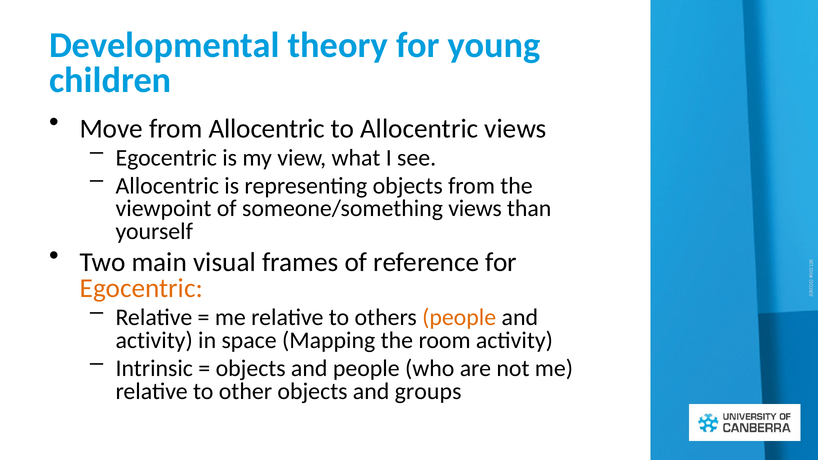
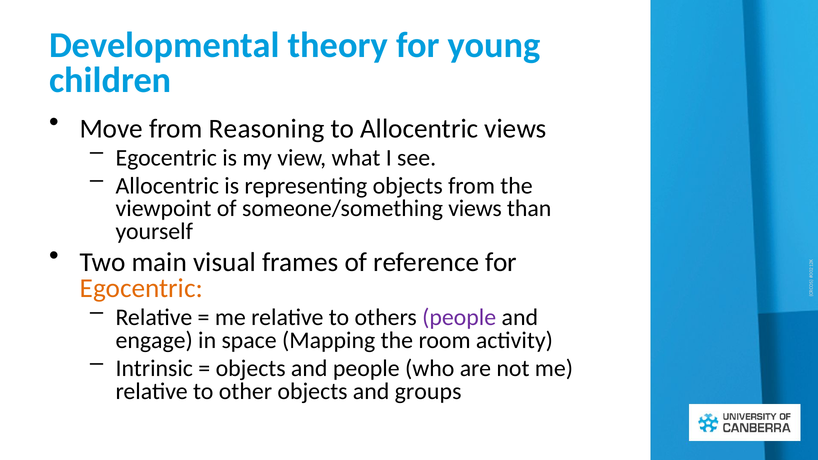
from Allocentric: Allocentric -> Reasoning
people at (459, 318) colour: orange -> purple
activity at (154, 341): activity -> engage
